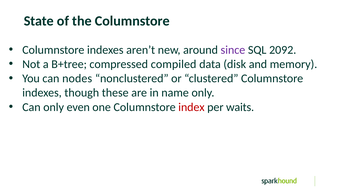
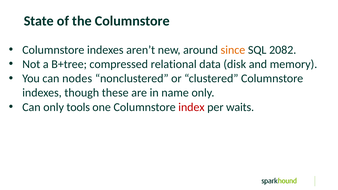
since colour: purple -> orange
2092: 2092 -> 2082
compiled: compiled -> relational
even: even -> tools
